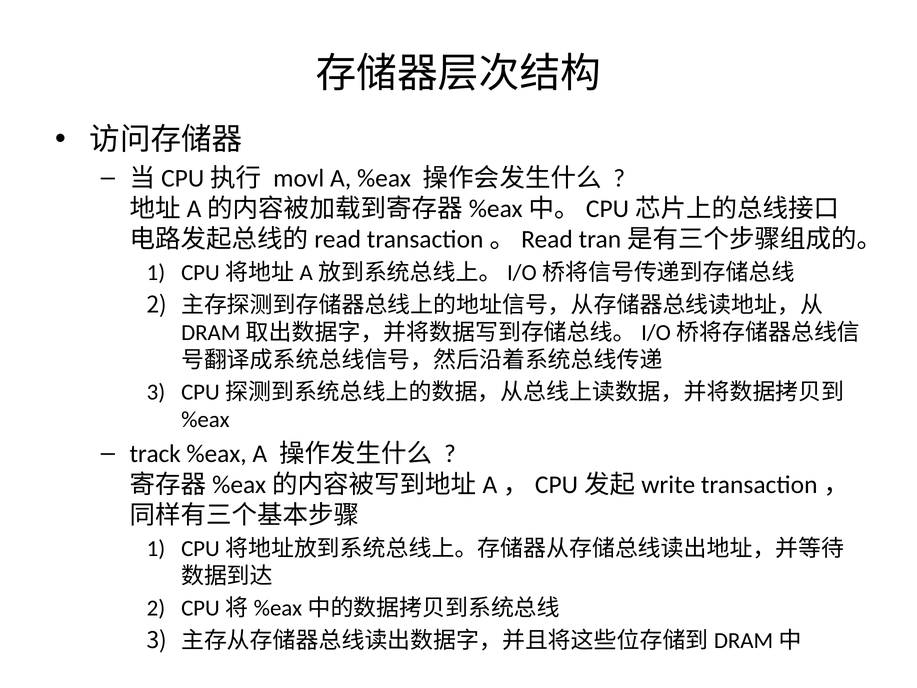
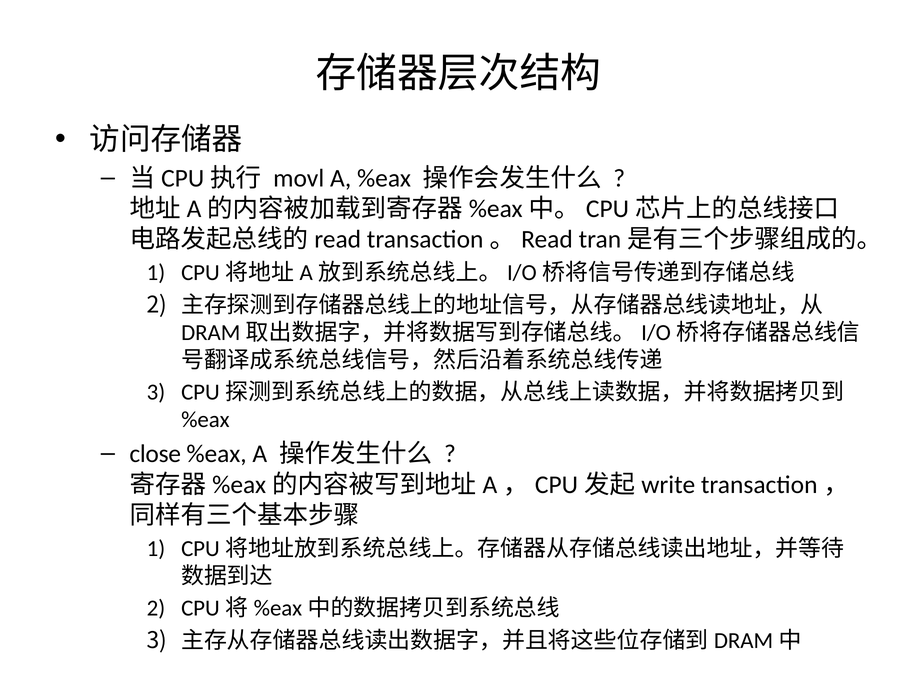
track: track -> close
